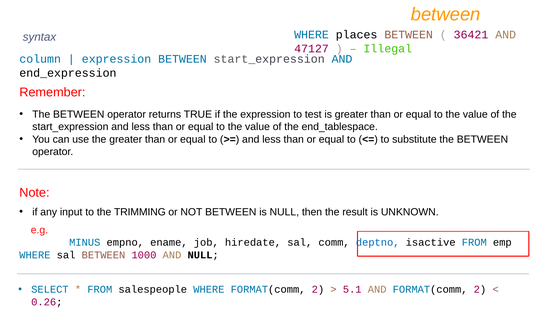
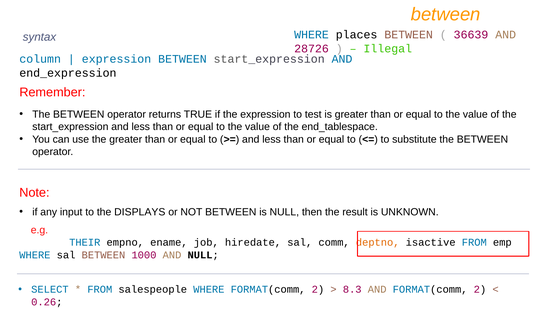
36421: 36421 -> 36639
47127: 47127 -> 28726
TRIMMING: TRIMMING -> DISPLAYS
MINUS: MINUS -> THEIR
deptno colour: blue -> orange
5.1: 5.1 -> 8.3
